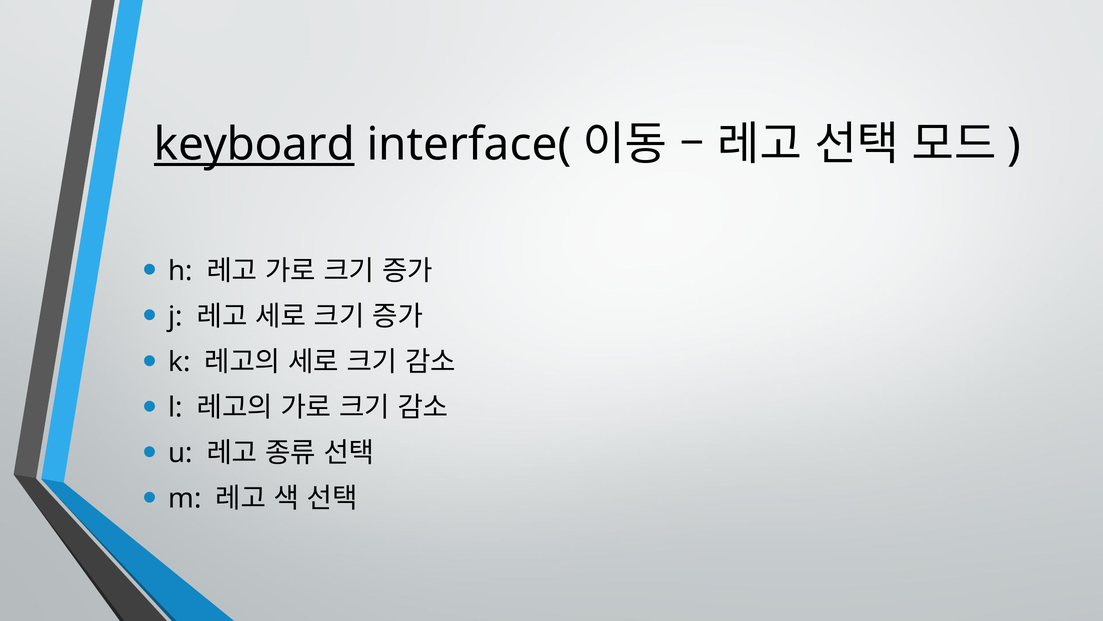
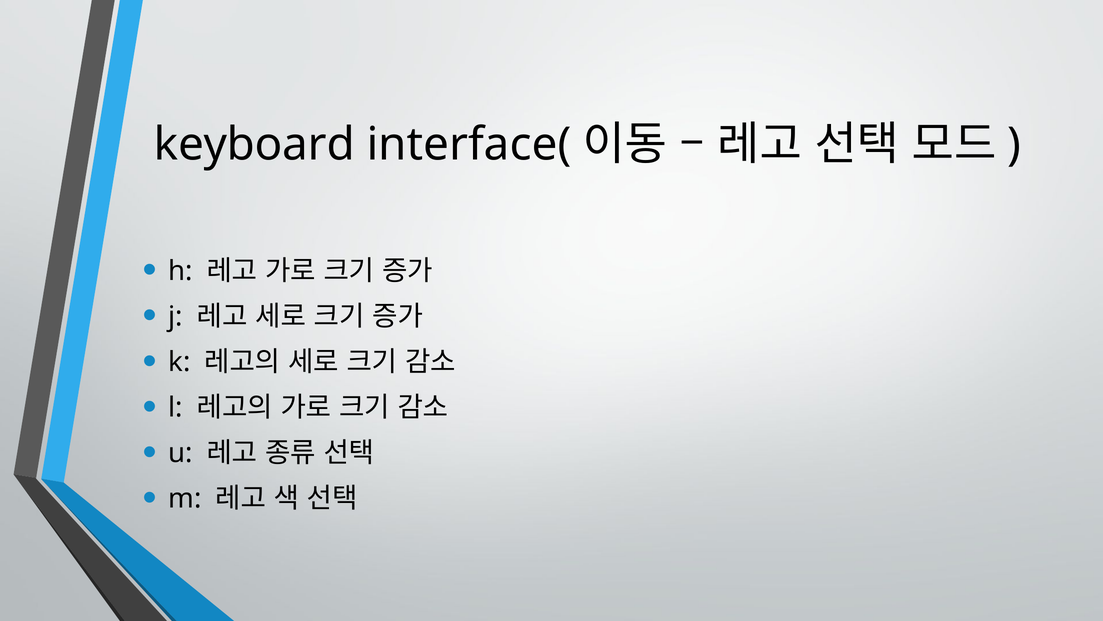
keyboard underline: present -> none
